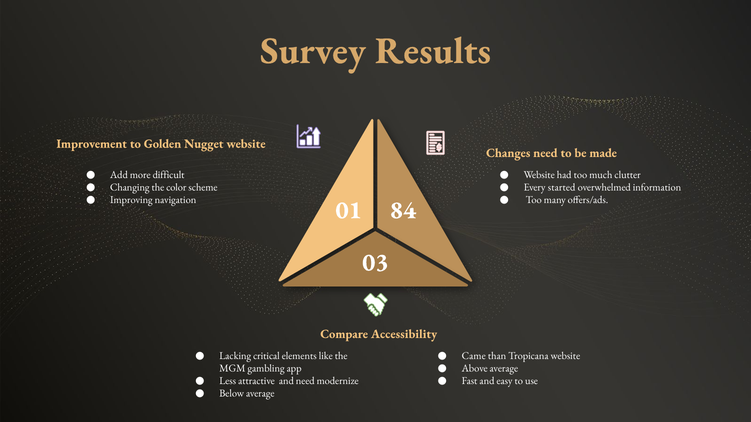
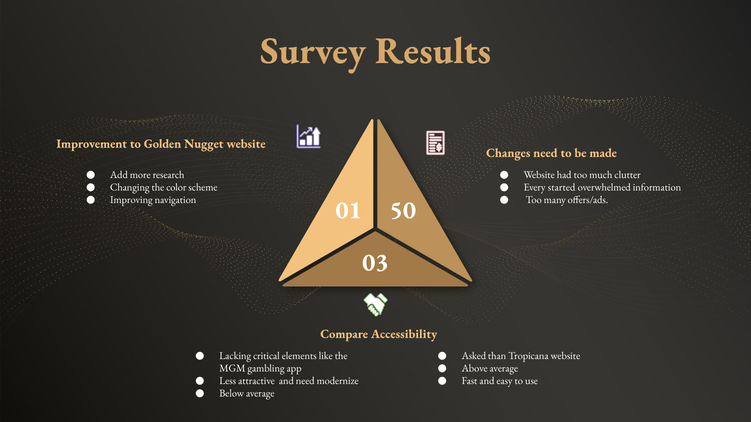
difficult: difficult -> research
84: 84 -> 50
Came: Came -> Asked
